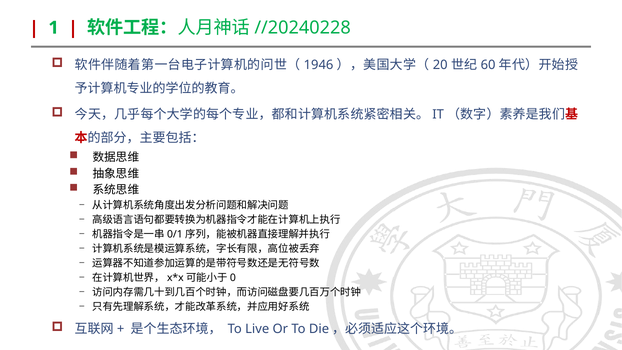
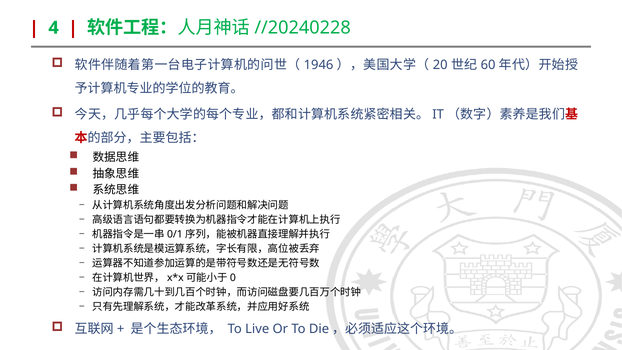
1: 1 -> 4
